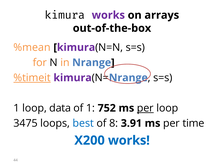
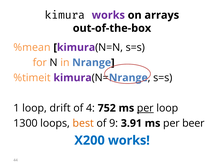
%timeit underline: present -> none
data: data -> drift
of 1: 1 -> 4
3475: 3475 -> 1300
best colour: blue -> orange
8: 8 -> 9
time: time -> beer
